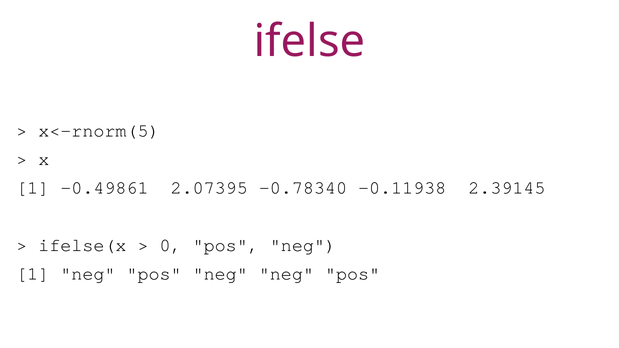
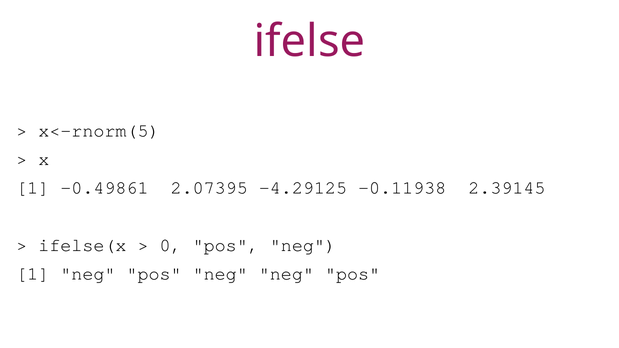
-0.78340: -0.78340 -> -4.29125
